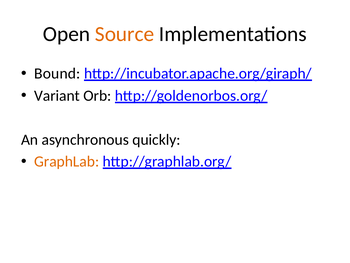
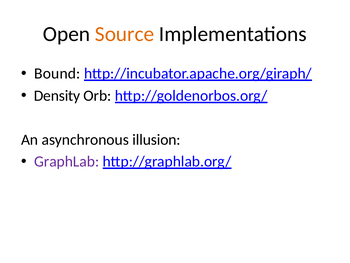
Variant: Variant -> Density
quickly: quickly -> illusion
GraphLab colour: orange -> purple
